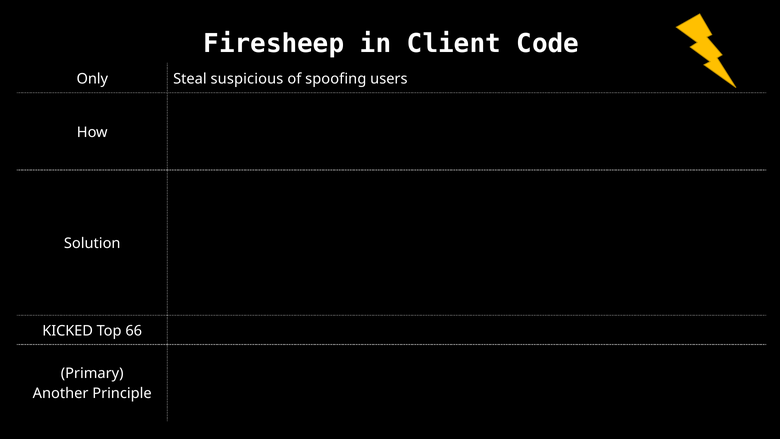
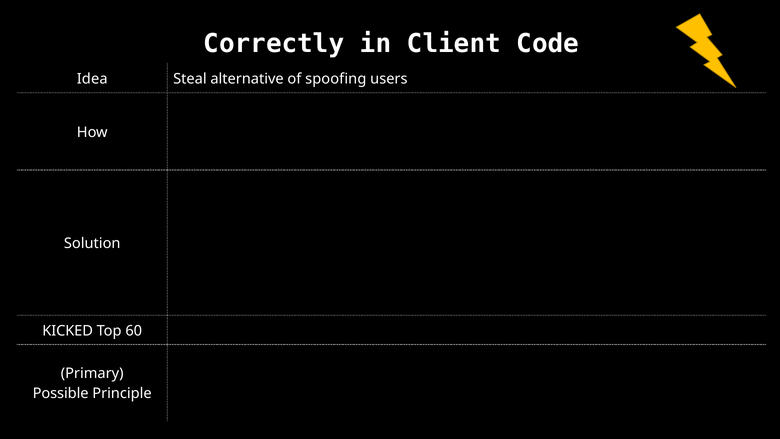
Firesheep: Firesheep -> Correctly
Only: Only -> Idea
suspicious: suspicious -> alternative
66: 66 -> 60
Another: Another -> Possible
